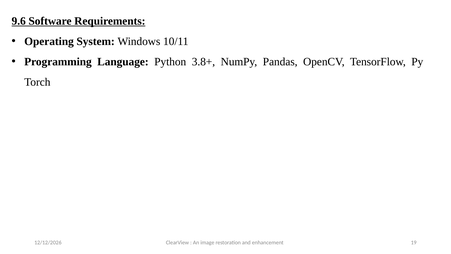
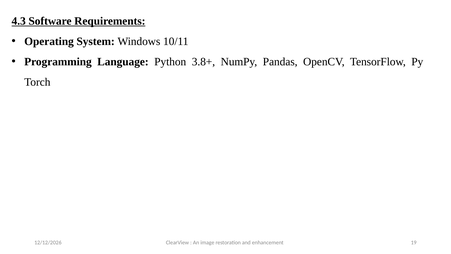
9.6: 9.6 -> 4.3
